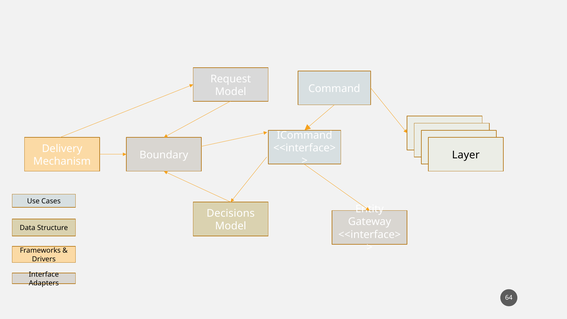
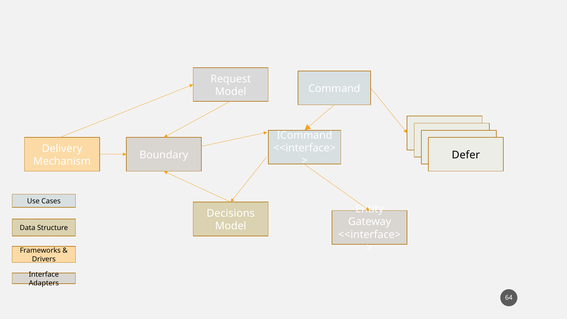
Layer: Layer -> Defer
